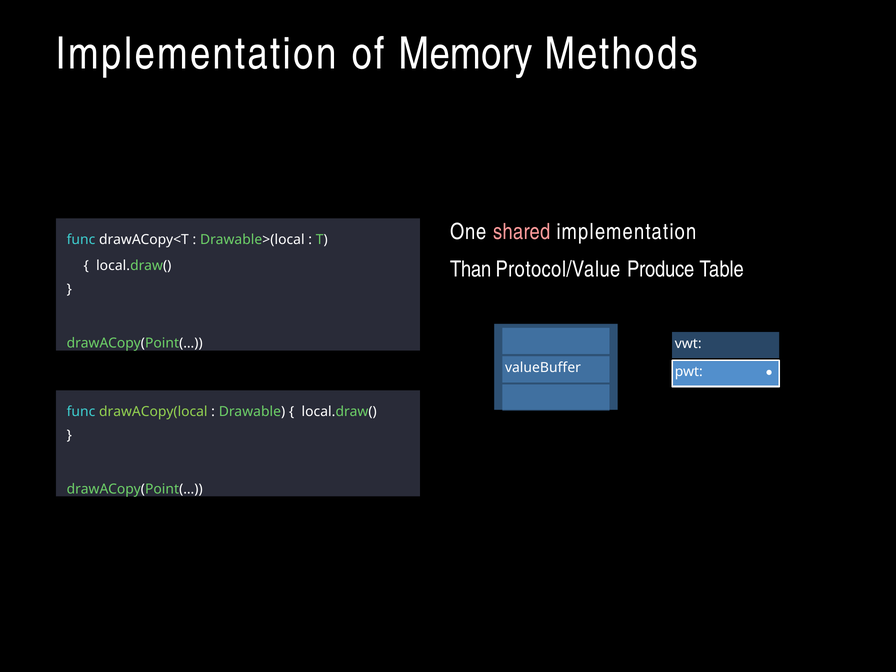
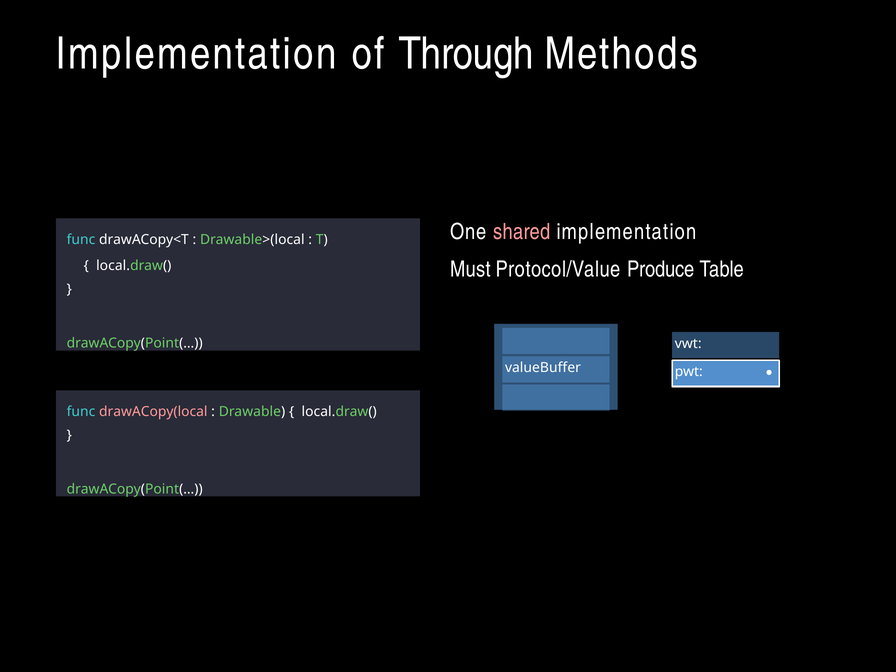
Memory: Memory -> Through
Than: Than -> Must
drawACopy(local colour: light green -> pink
